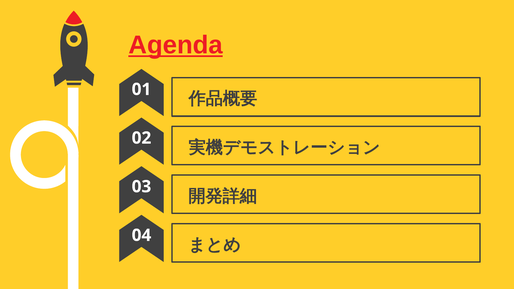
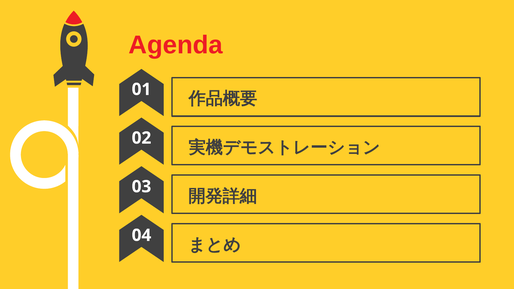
Agenda underline: present -> none
